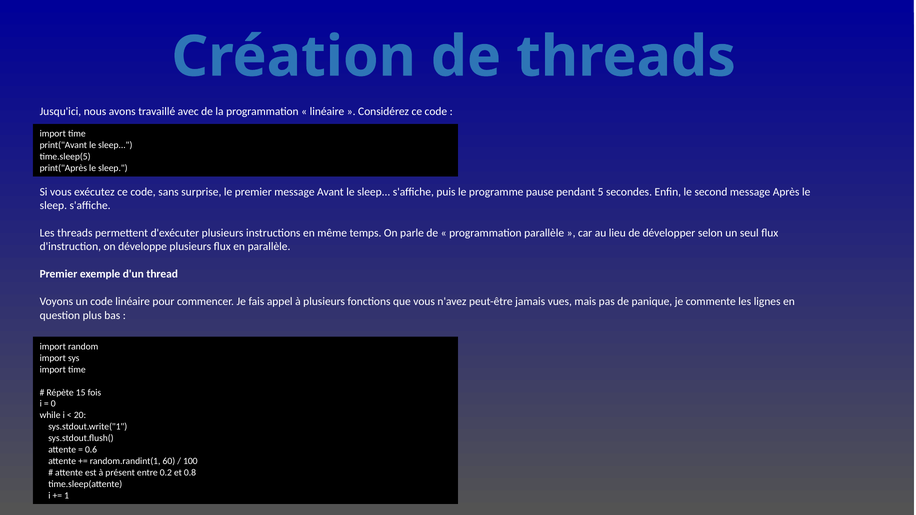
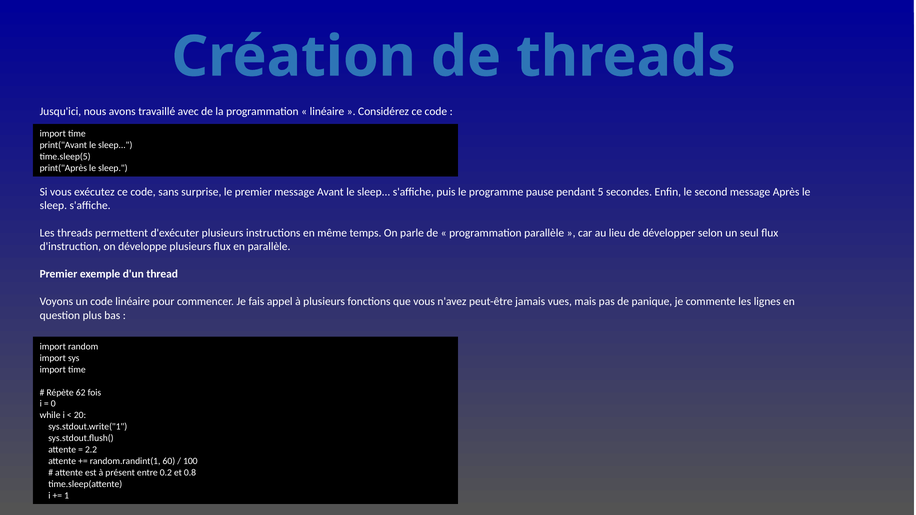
15: 15 -> 62
0.6: 0.6 -> 2.2
